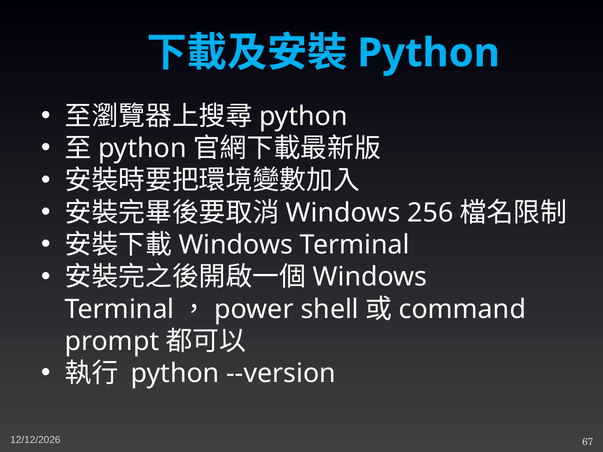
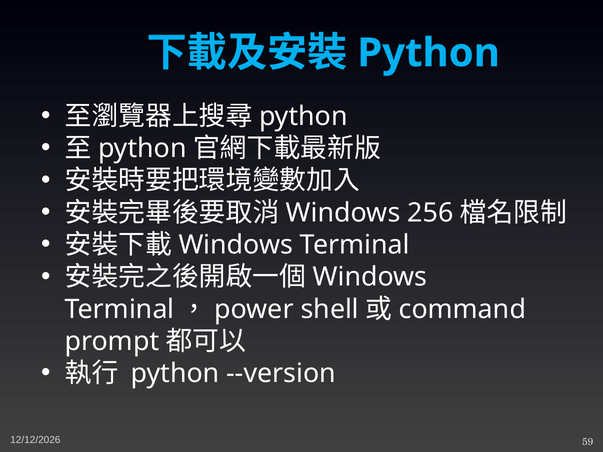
67: 67 -> 59
